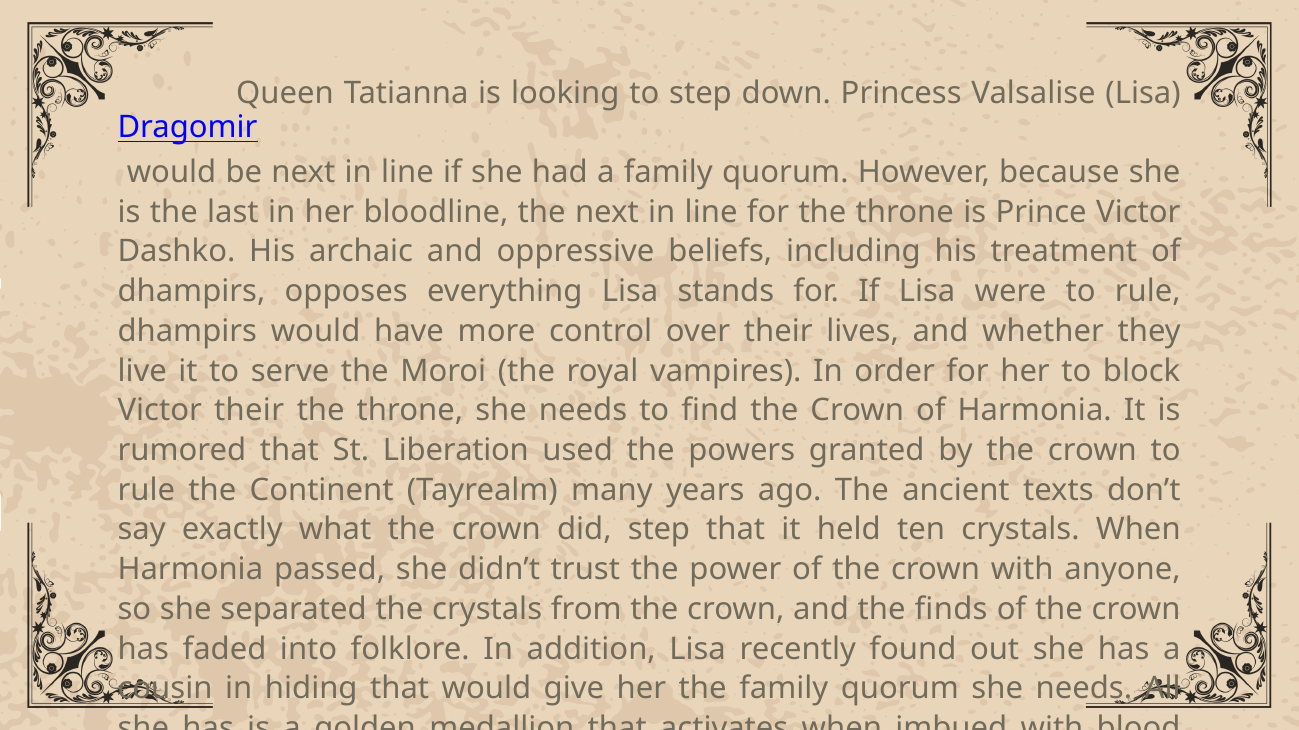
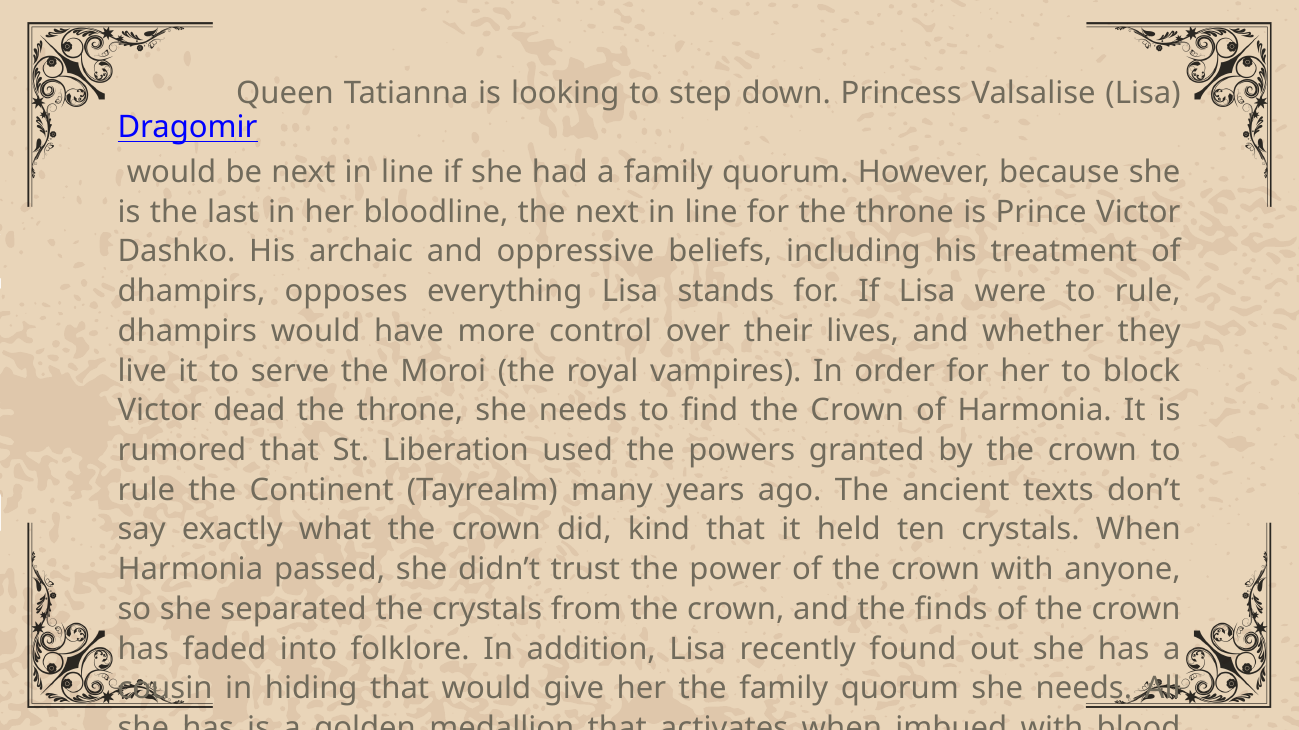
Victor their: their -> dead
did step: step -> kind
